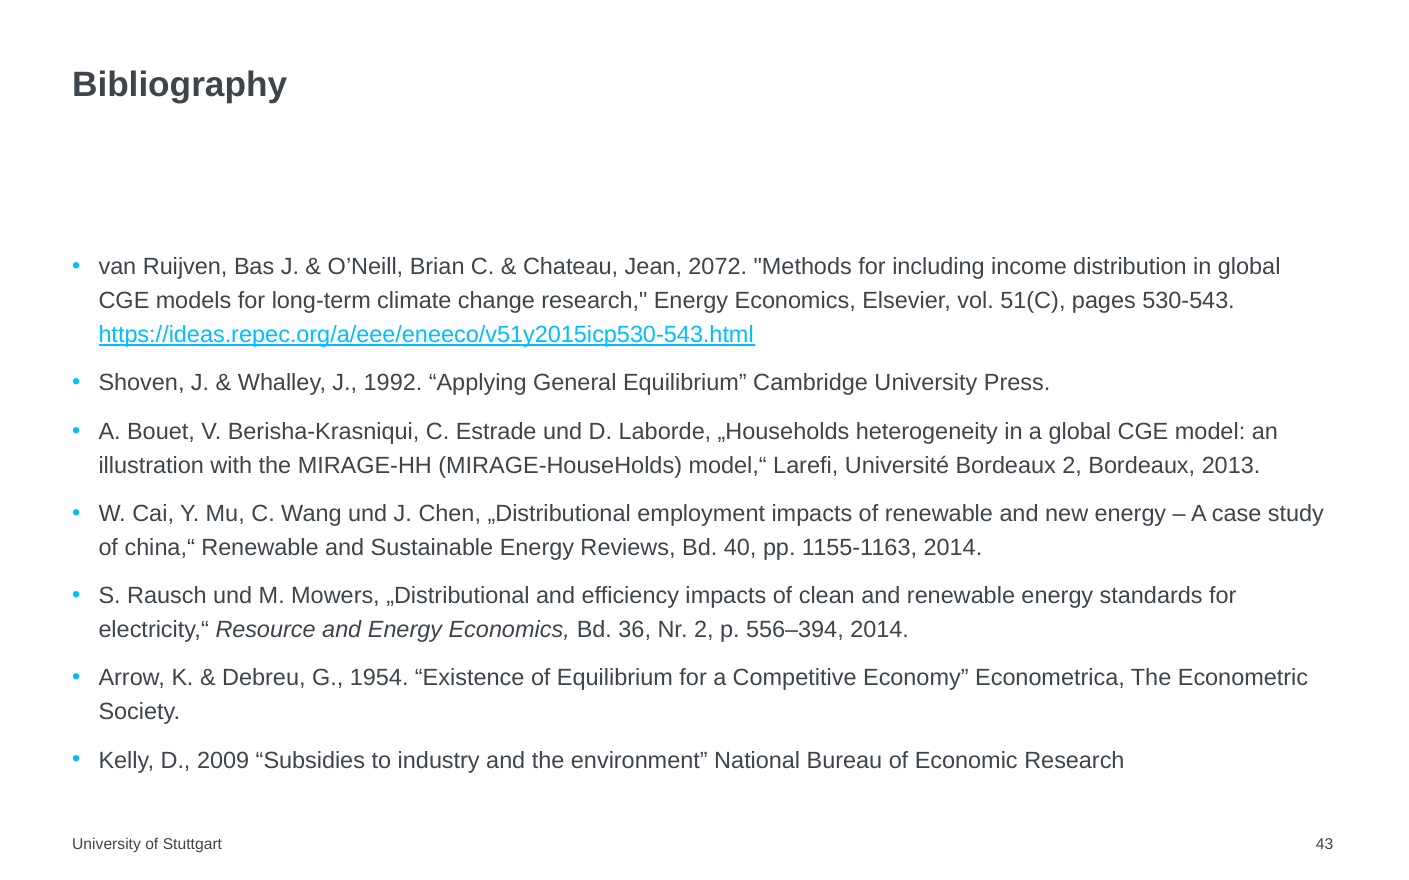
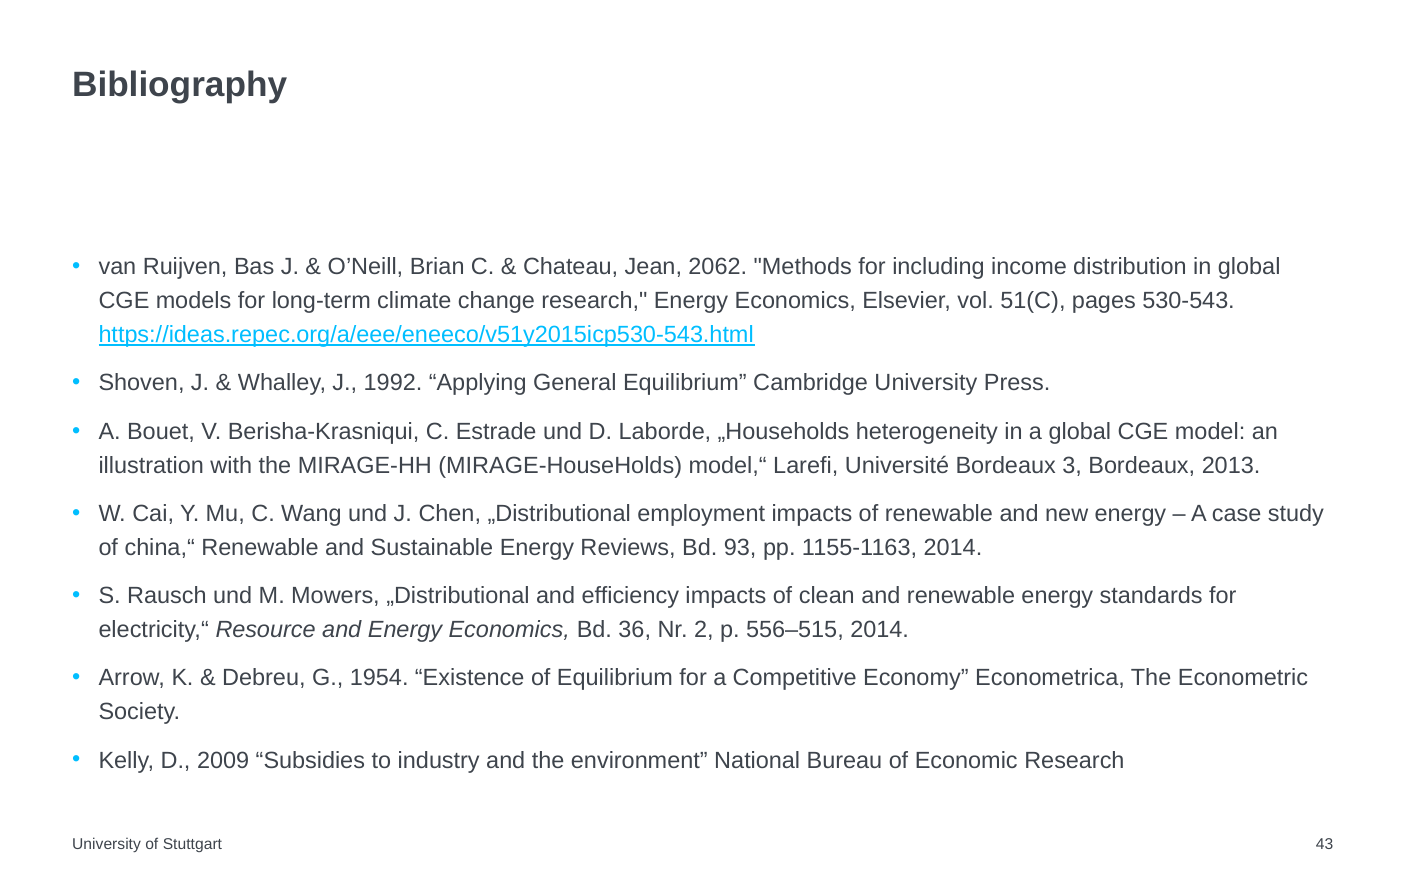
2072: 2072 -> 2062
Bordeaux 2: 2 -> 3
40: 40 -> 93
556–394: 556–394 -> 556–515
